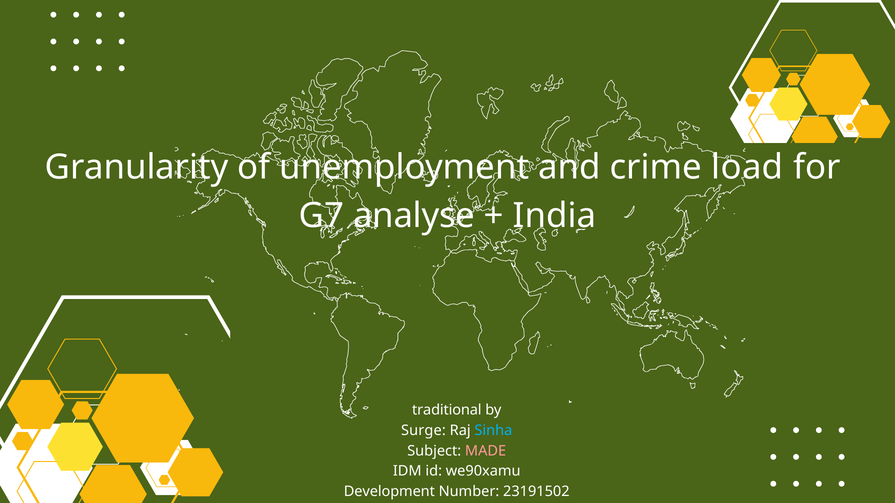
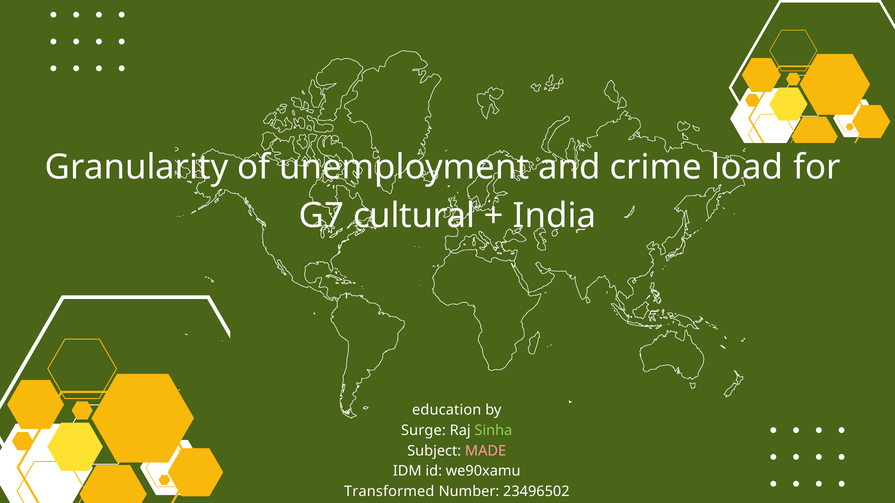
analyse: analyse -> cultural
traditional: traditional -> education
Sinha colour: light blue -> light green
Development: Development -> Transformed
23191502: 23191502 -> 23496502
